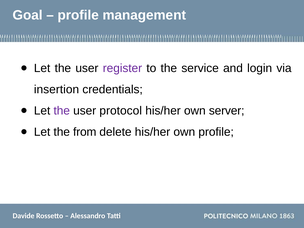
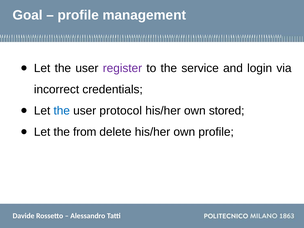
insertion: insertion -> incorrect
the at (62, 111) colour: purple -> blue
server: server -> stored
